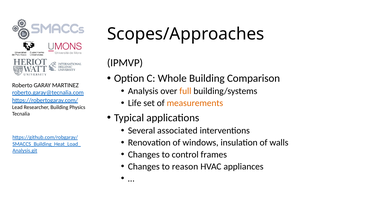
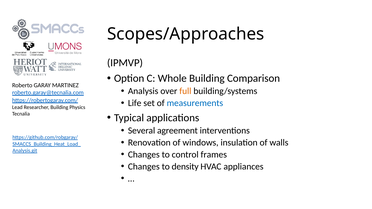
measurements colour: orange -> blue
associated: associated -> agreement
reason: reason -> density
